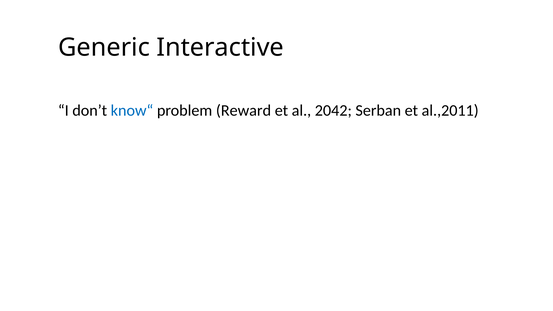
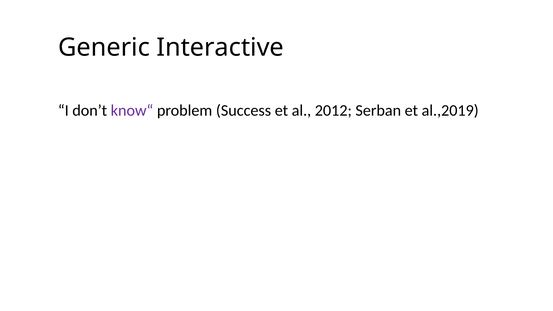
know“ colour: blue -> purple
Reward: Reward -> Success
2042: 2042 -> 2012
al.,2011: al.,2011 -> al.,2019
